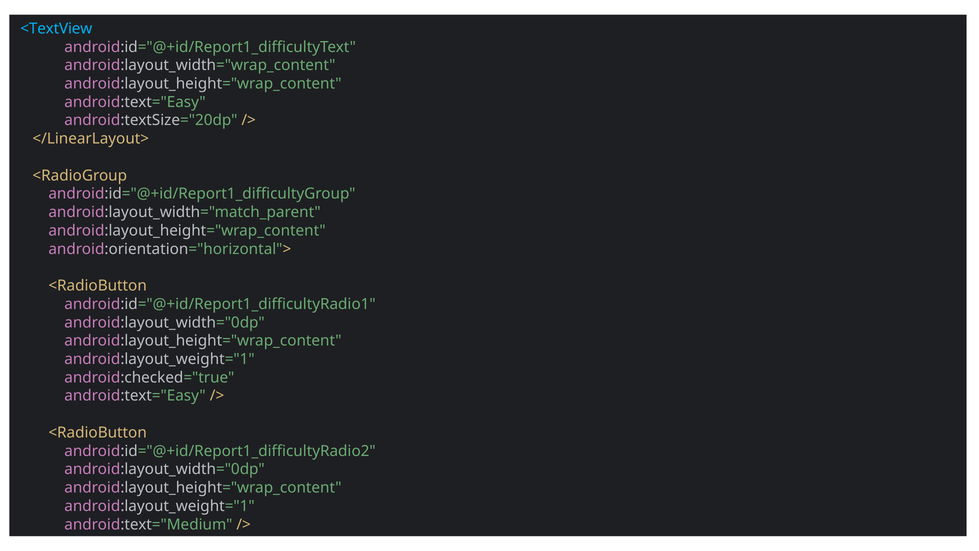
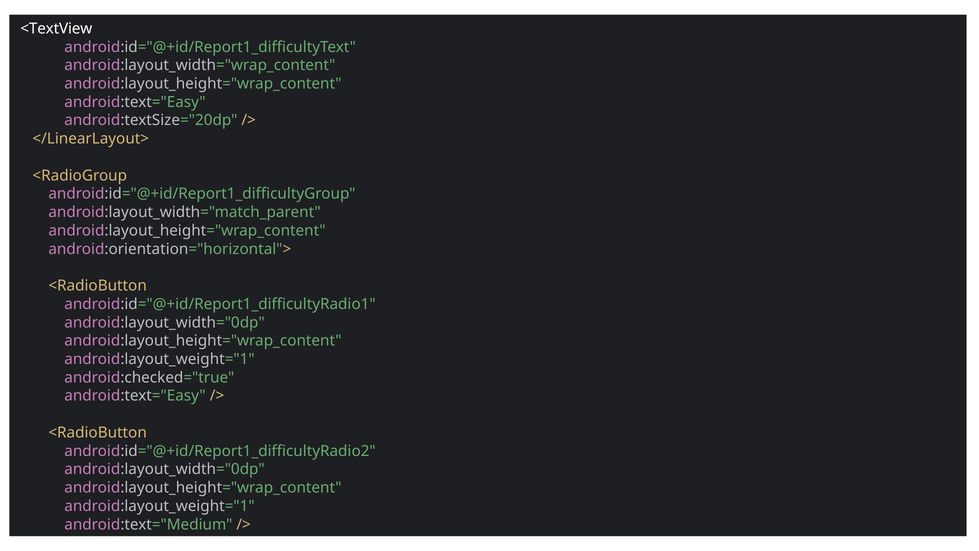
<TextView colour: light blue -> white
